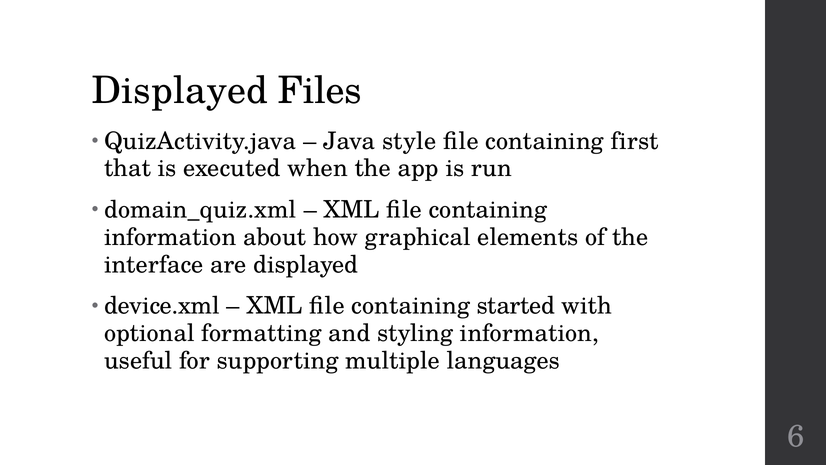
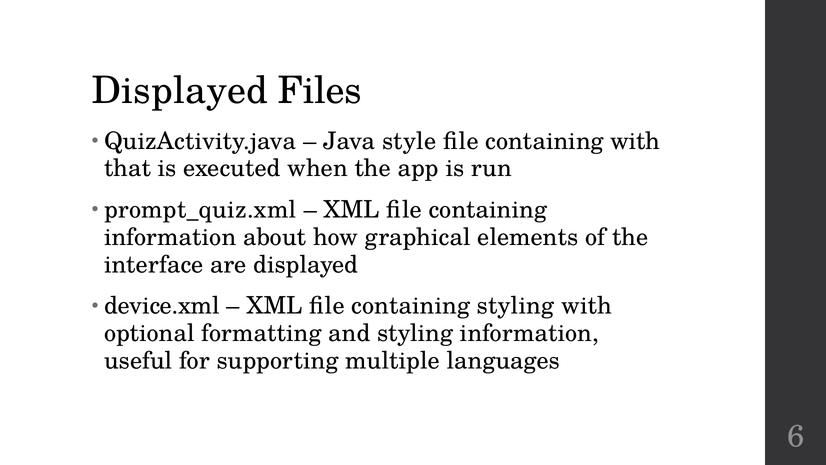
containing first: first -> with
domain_quiz.xml: domain_quiz.xml -> prompt_quiz.xml
containing started: started -> styling
